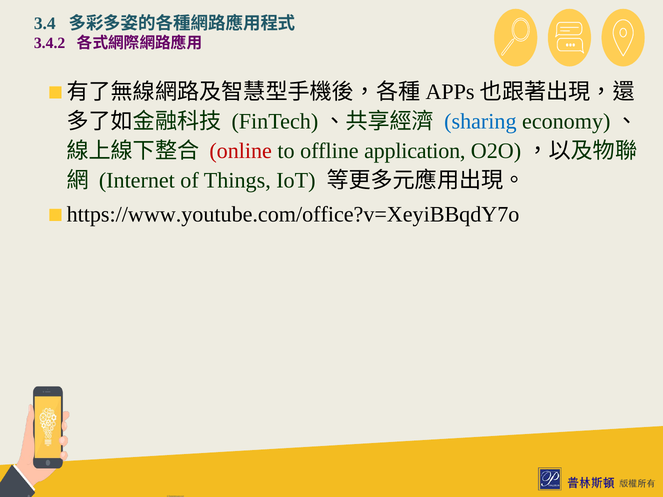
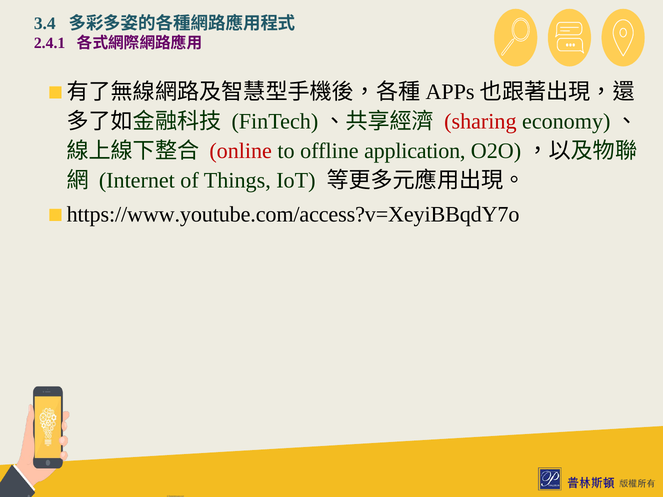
3.4.2: 3.4.2 -> 2.4.1
sharing colour: blue -> red
https://www.youtube.com/office?v=XeyiBBqdY7o: https://www.youtube.com/office?v=XeyiBBqdY7o -> https://www.youtube.com/access?v=XeyiBBqdY7o
